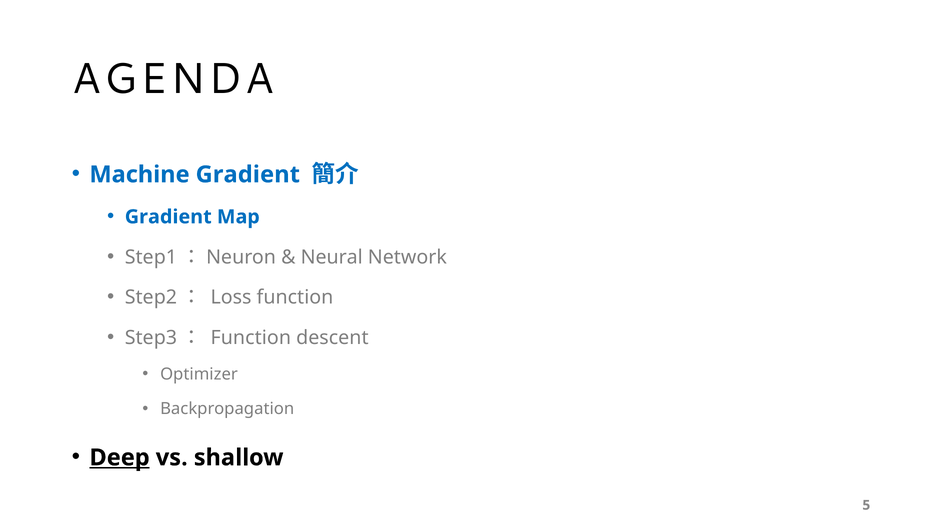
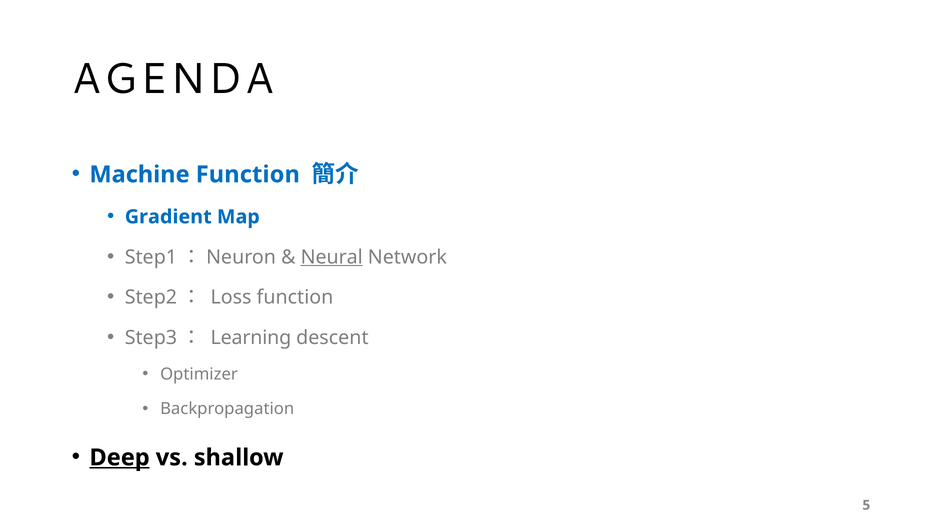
Machine Gradient: Gradient -> Function
Neural underline: none -> present
Function at (251, 337): Function -> Learning
